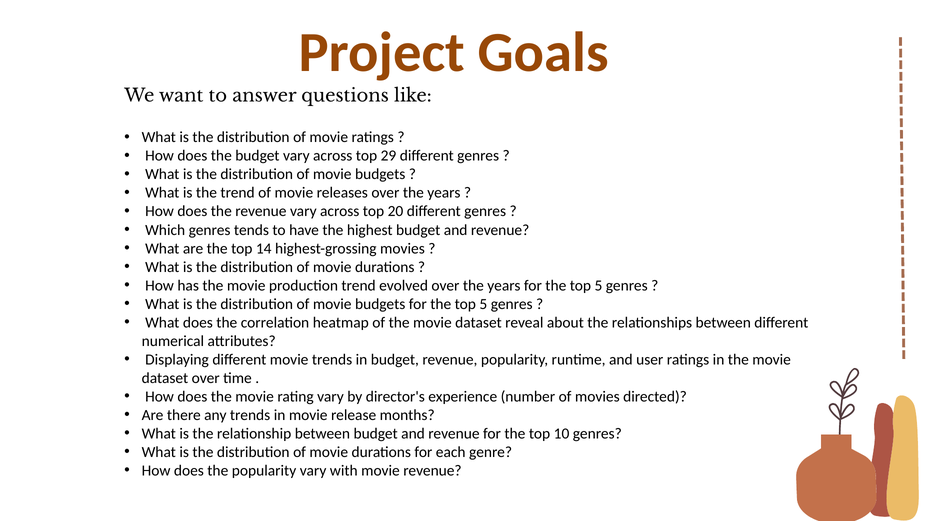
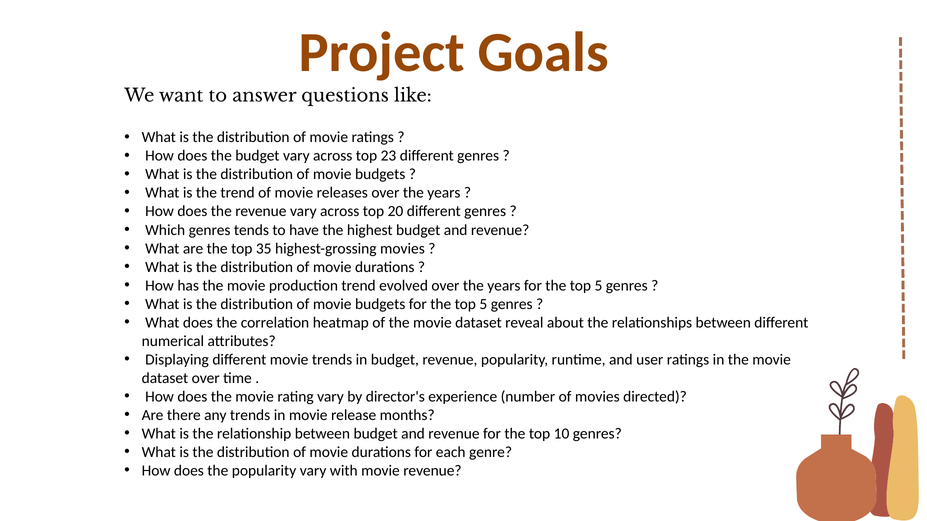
29: 29 -> 23
14: 14 -> 35
